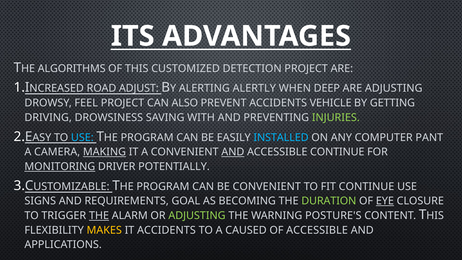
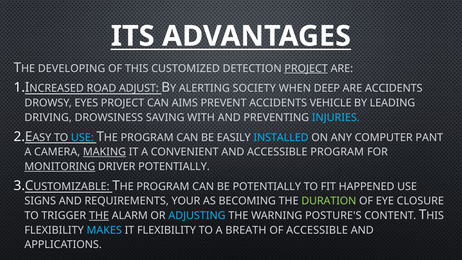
ALGORITHMS: ALGORITHMS -> DEVELOPING
PROJECT at (306, 68) underline: none -> present
ALERTLY: ALERTLY -> SOCIETY
ARE ADJUSTING: ADJUSTING -> ACCIDENTS
FEEL: FEEL -> EYES
ALSO: ALSO -> AIMS
GETTING: GETTING -> LEADING
INJURIES colour: light green -> light blue
AND at (233, 152) underline: present -> none
ACCESSIBLE CONTINUE: CONTINUE -> PROGRAM
BE CONVENIENT: CONVENIENT -> POTENTIALLY
FIT CONTINUE: CONTINUE -> HAPPENED
GOAL: GOAL -> YOUR
EYE underline: present -> none
ADJUSTING at (197, 216) colour: light green -> light blue
MAKES colour: yellow -> light blue
IT ACCIDENTS: ACCIDENTS -> FLEXIBILITY
CAUSED: CAUSED -> BREATH
